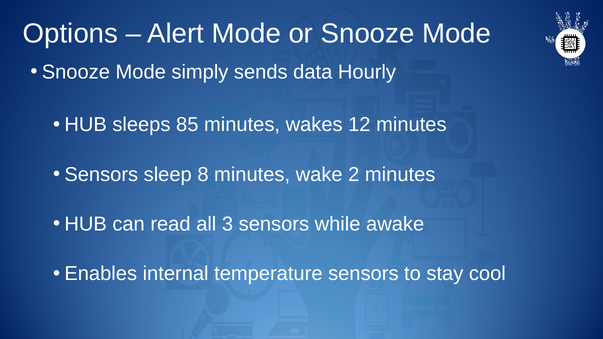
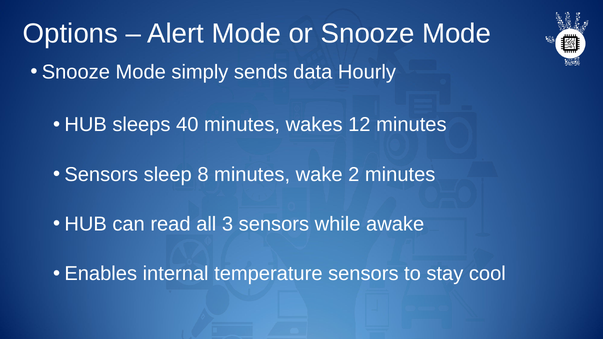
85: 85 -> 40
